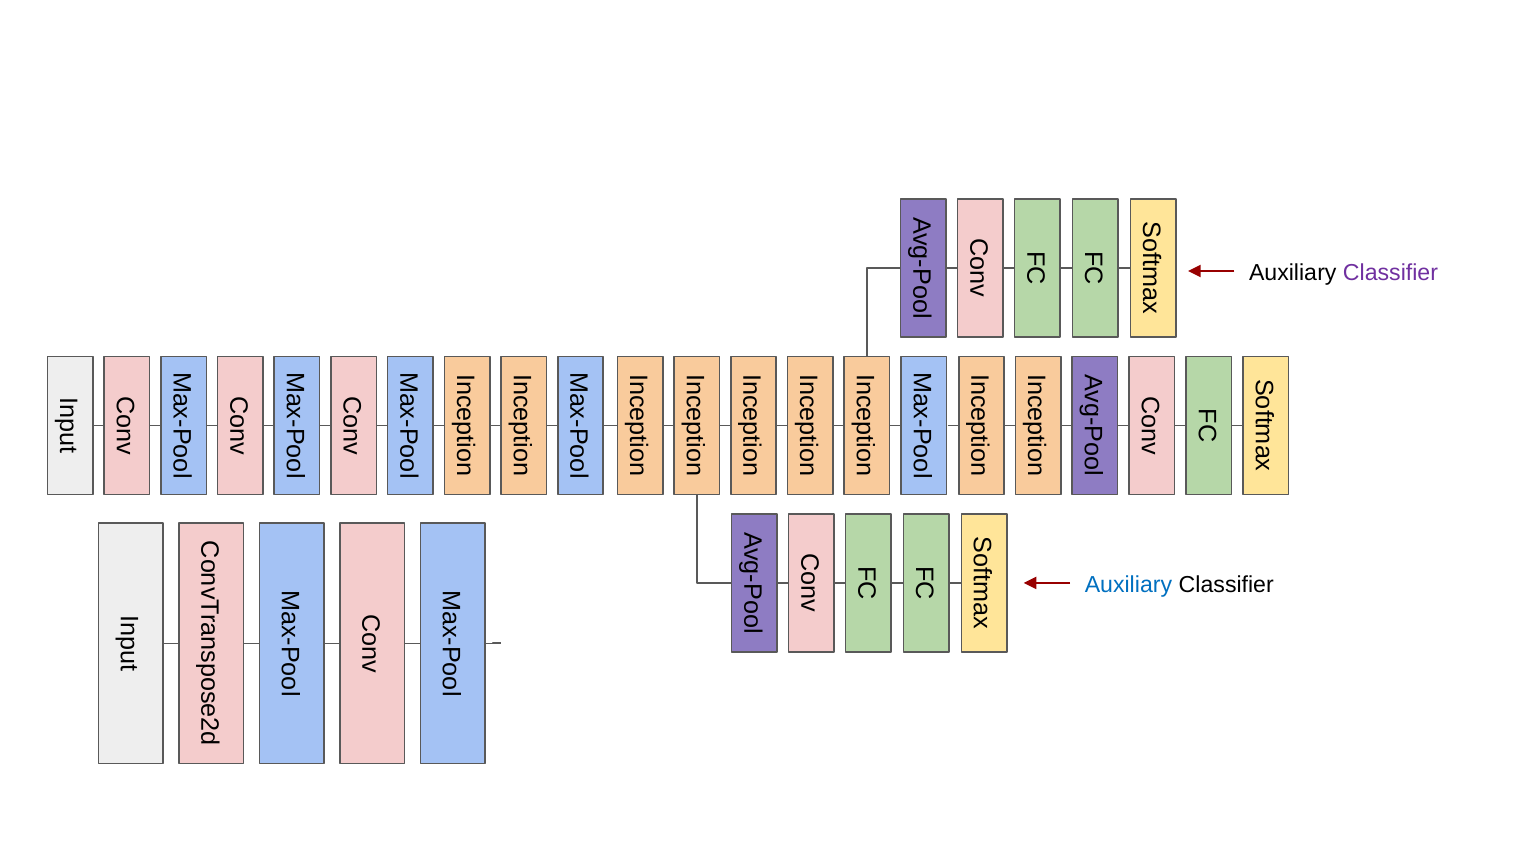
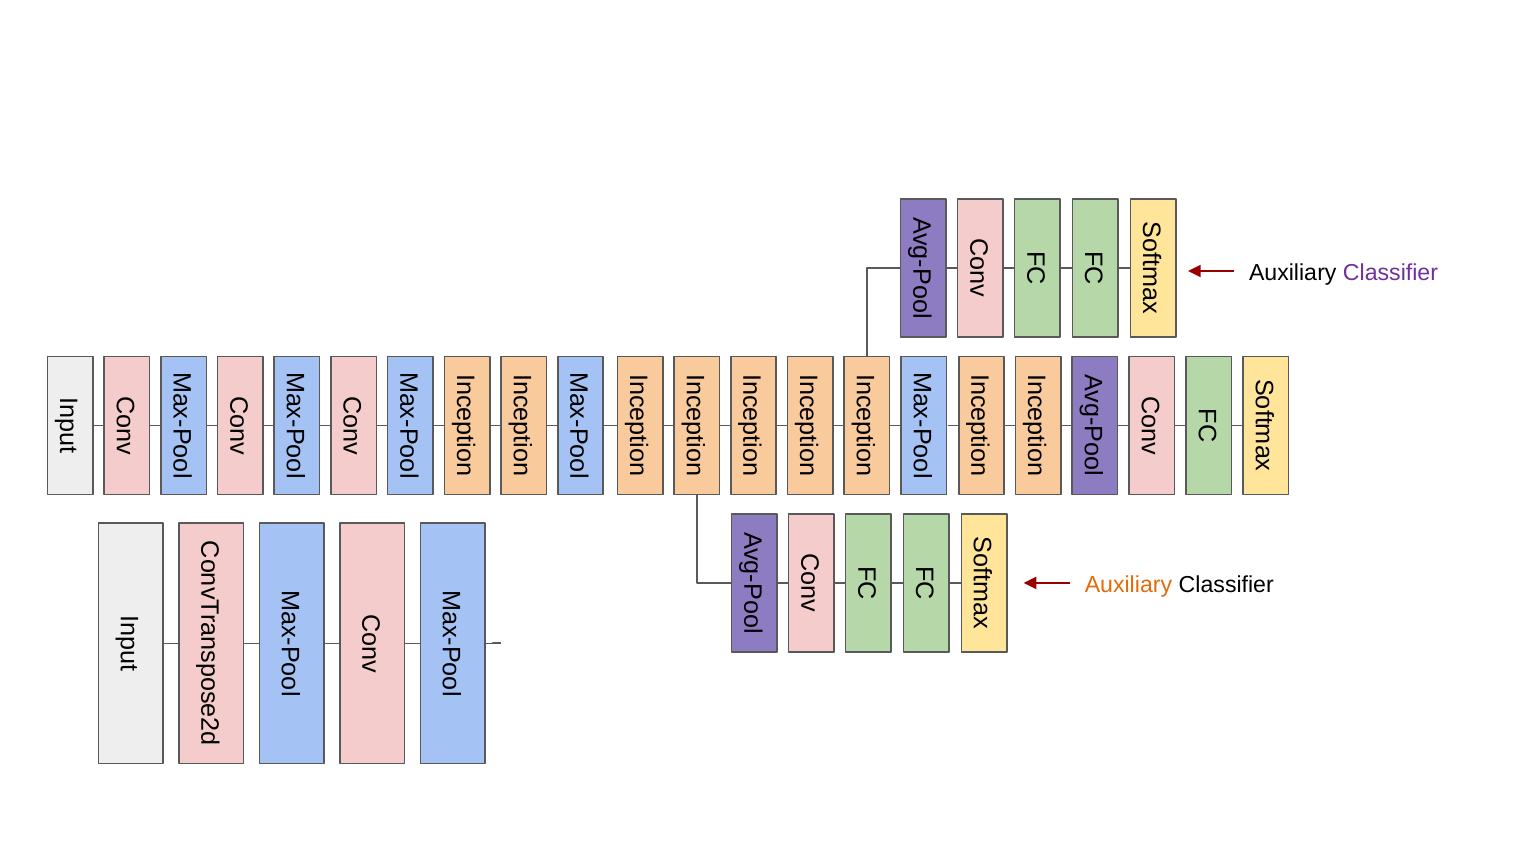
Auxiliary at (1128, 585) colour: blue -> orange
